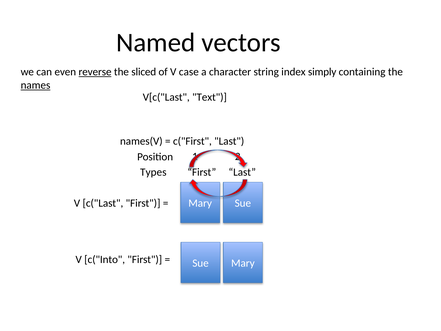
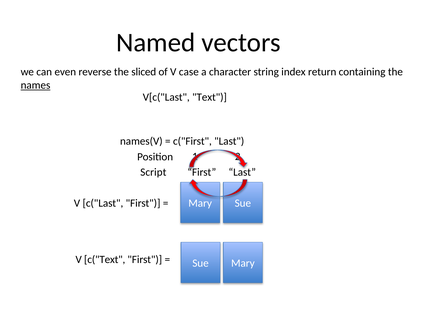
reverse underline: present -> none
simply: simply -> return
Types: Types -> Script
c("Into: c("Into -> c("Text
